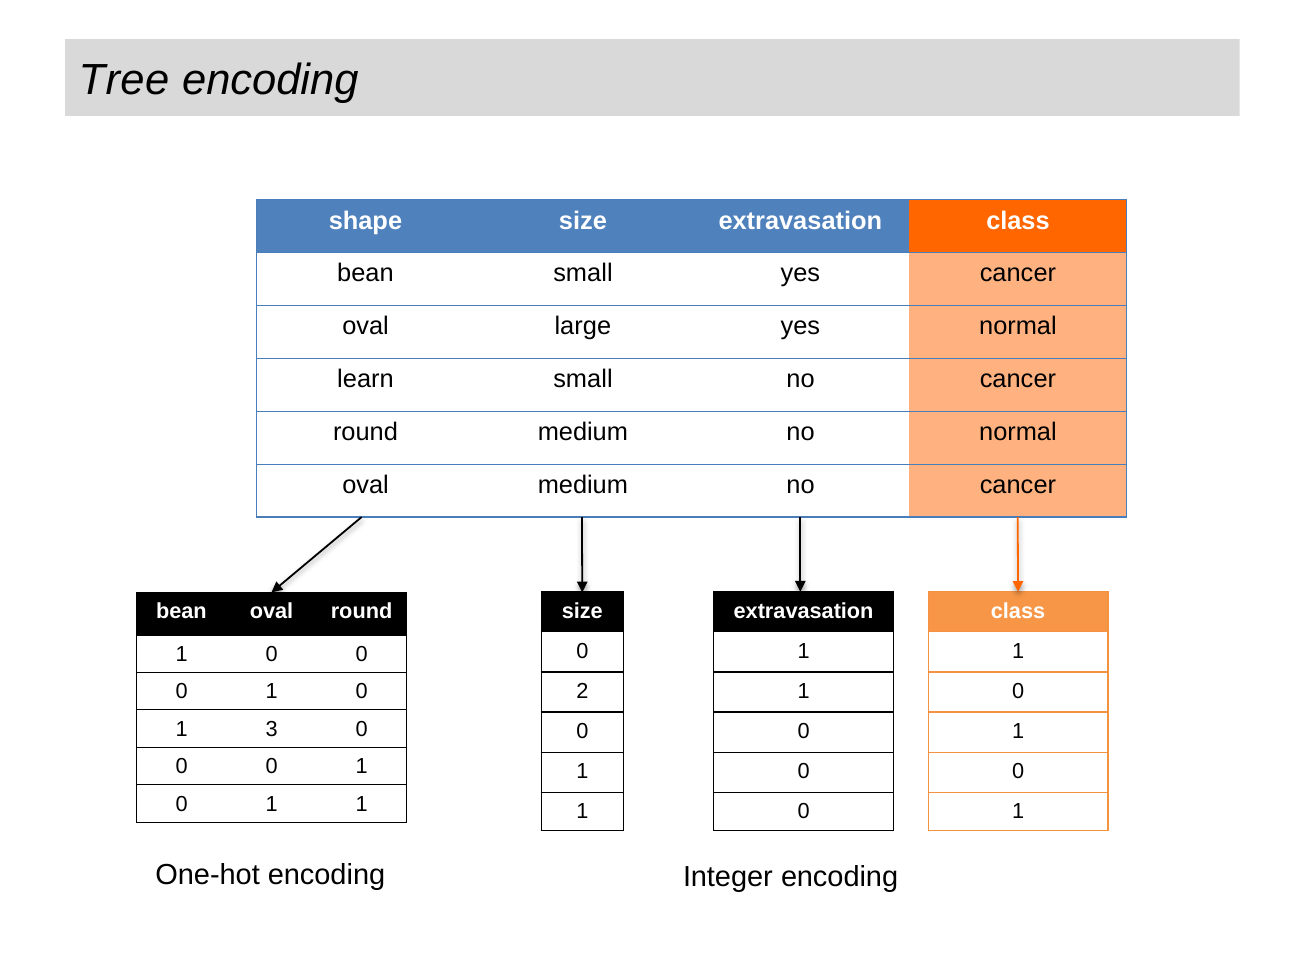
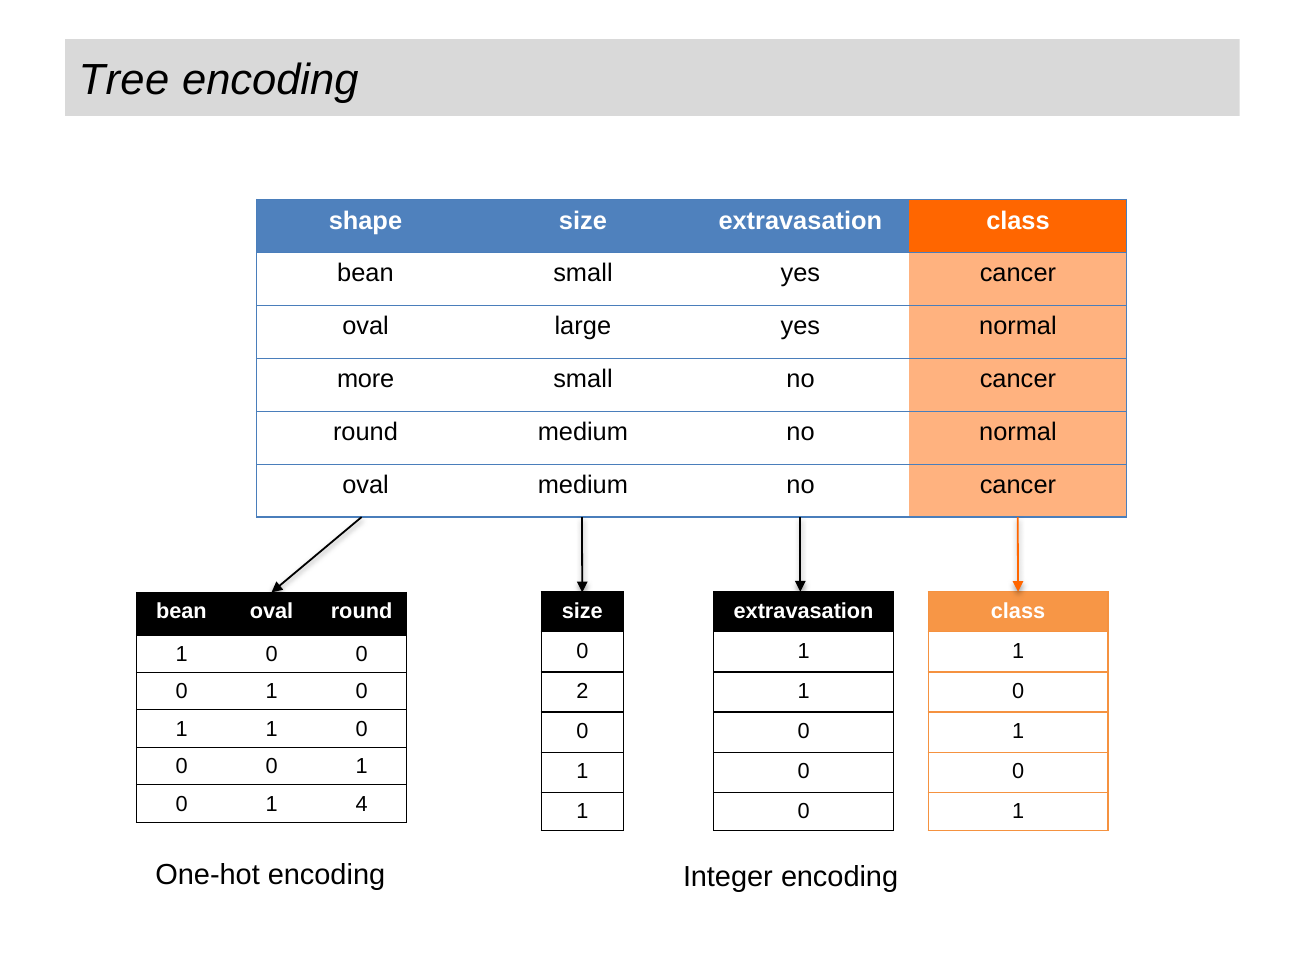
learn: learn -> more
3 at (272, 729): 3 -> 1
1 at (362, 804): 1 -> 4
